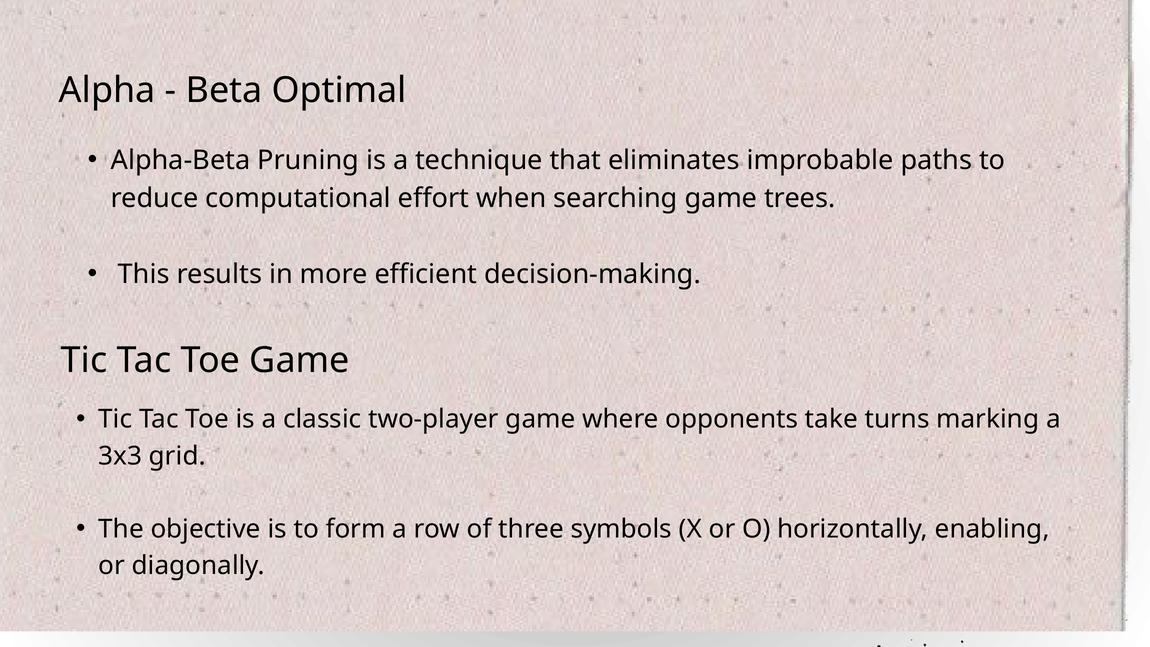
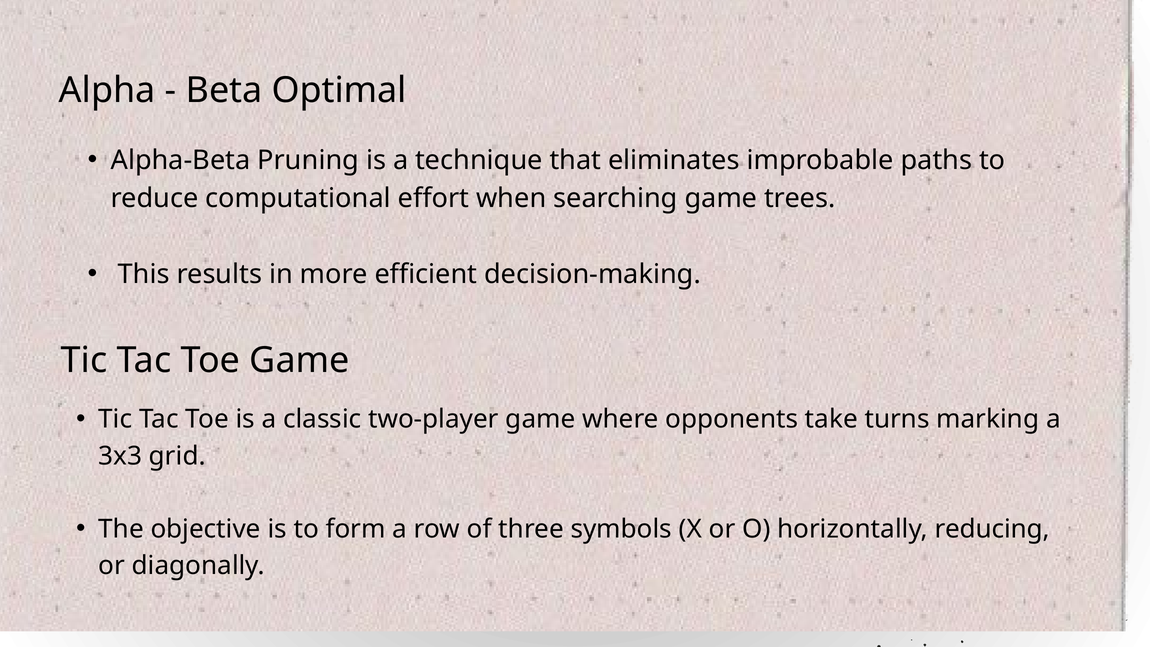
enabling: enabling -> reducing
